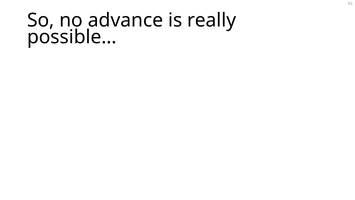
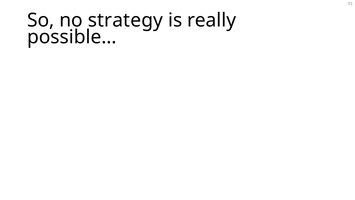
advance: advance -> strategy
